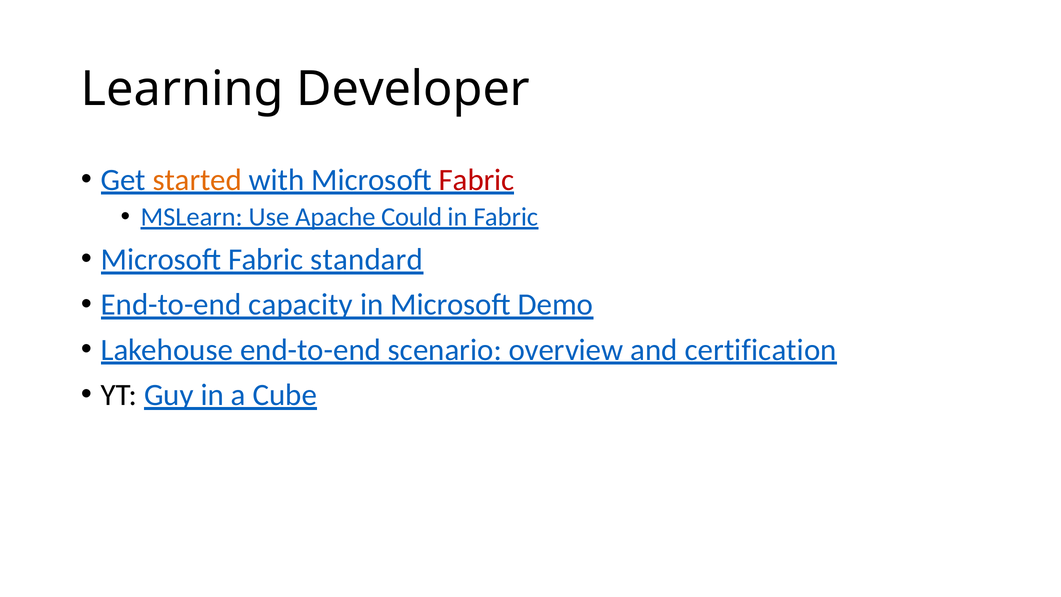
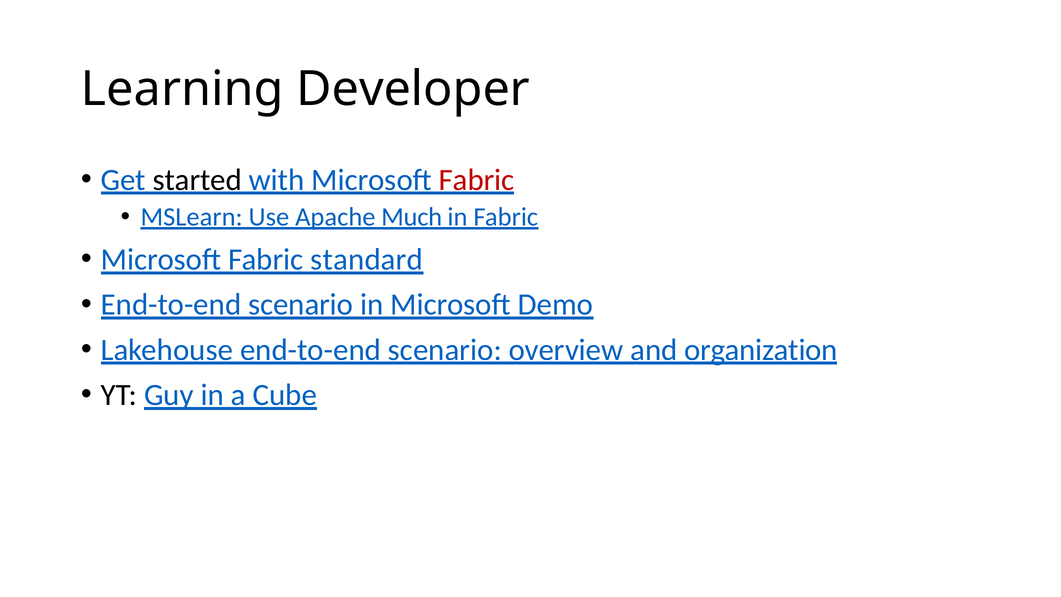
started colour: orange -> black
Could: Could -> Much
capacity at (301, 305): capacity -> scenario
certification: certification -> organization
